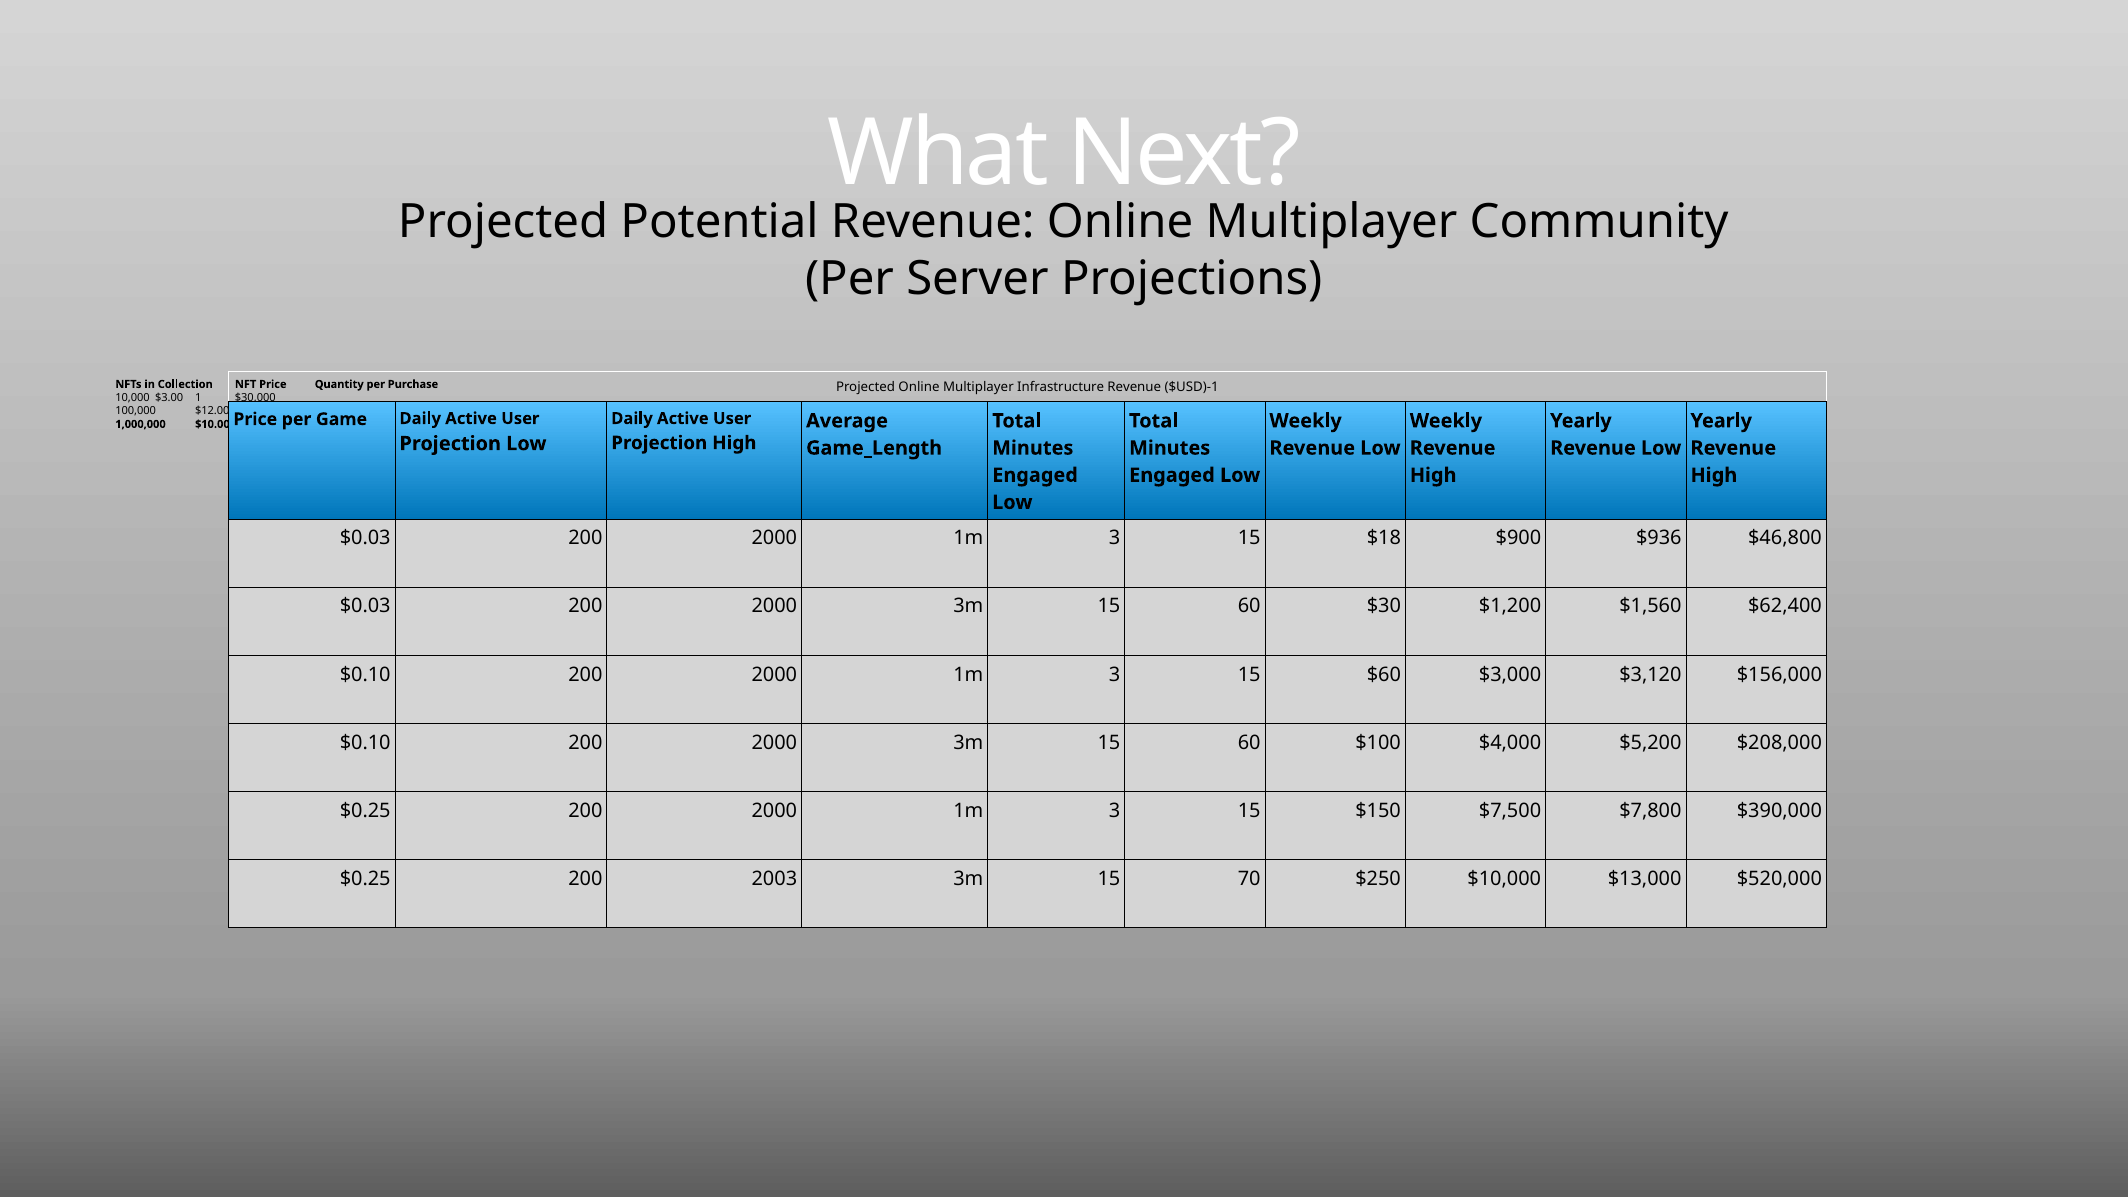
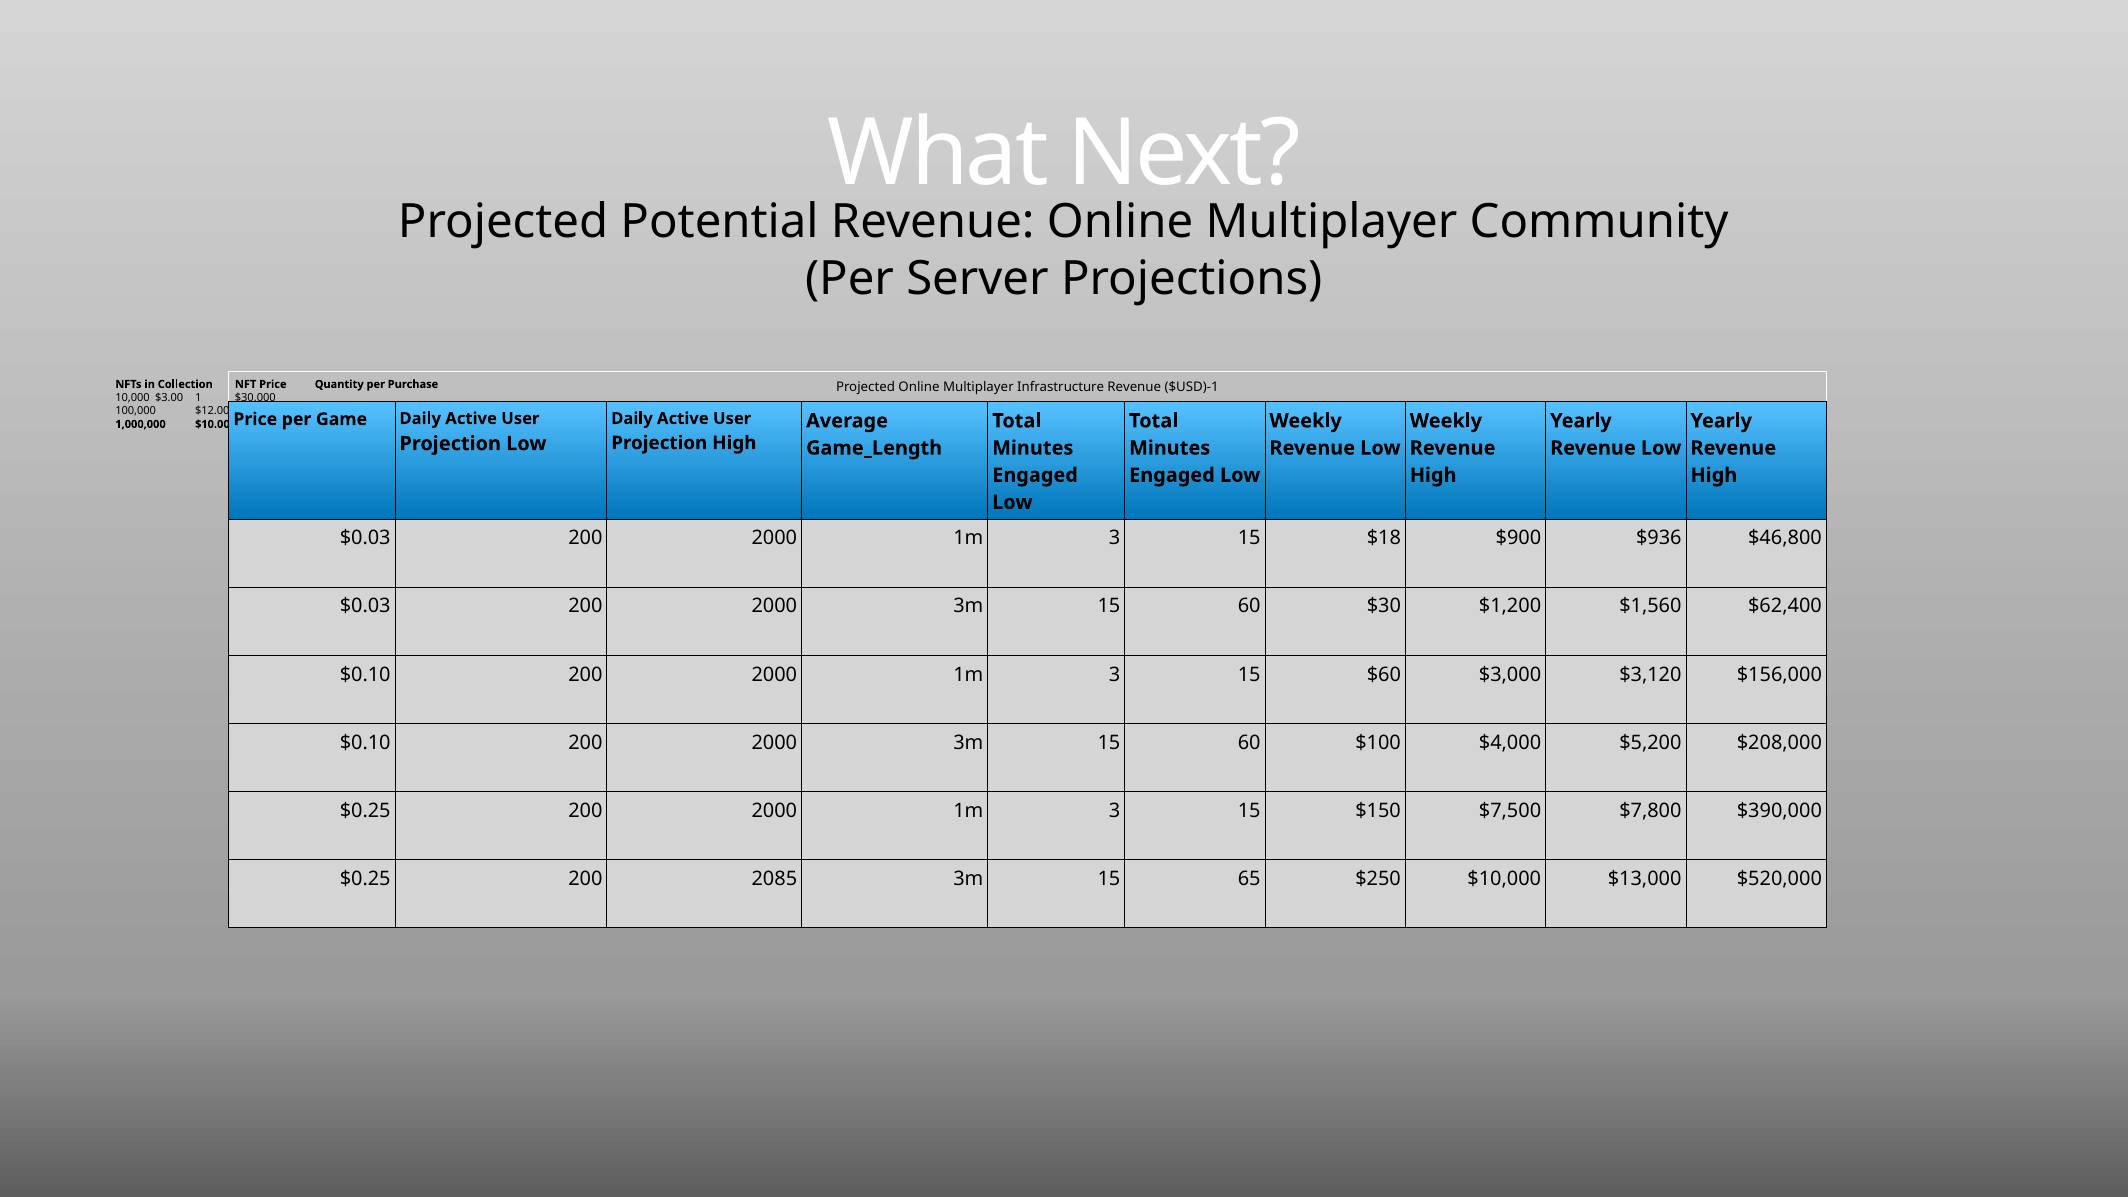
2003: 2003 -> 2085
70: 70 -> 65
